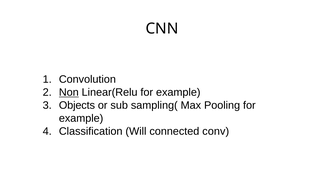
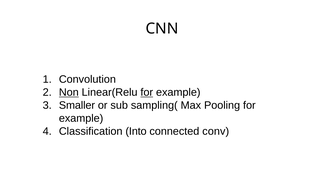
for at (147, 92) underline: none -> present
Objects: Objects -> Smaller
Will: Will -> Into
